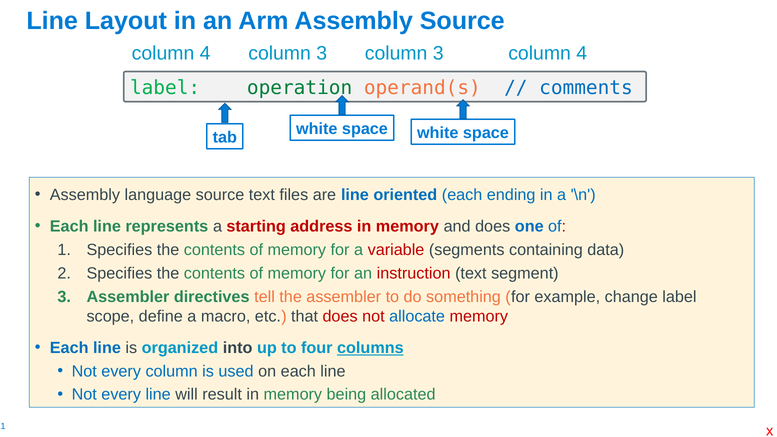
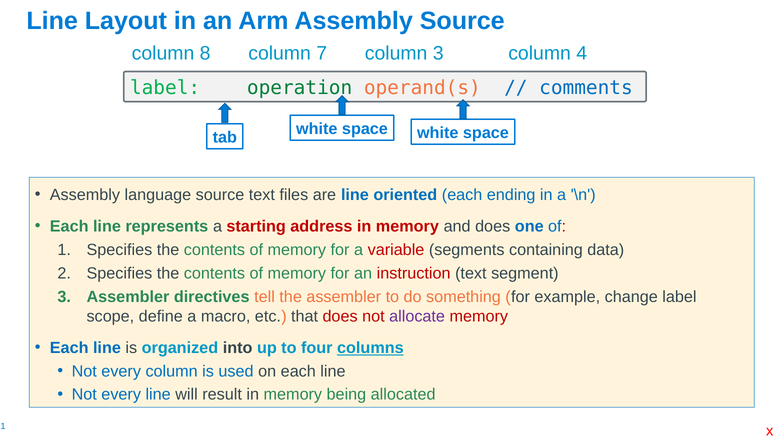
4 at (205, 53): 4 -> 8
3 at (322, 53): 3 -> 7
allocate colour: blue -> purple
